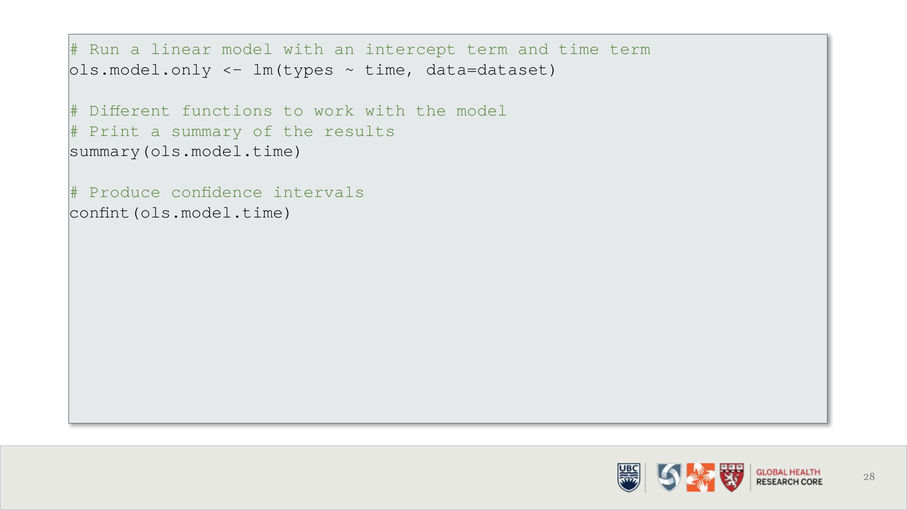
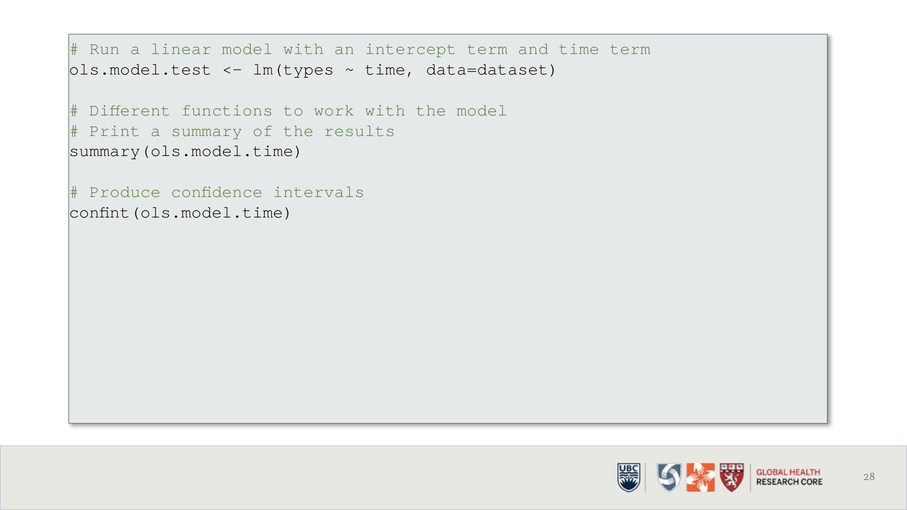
ols.model.only: ols.model.only -> ols.model.test
